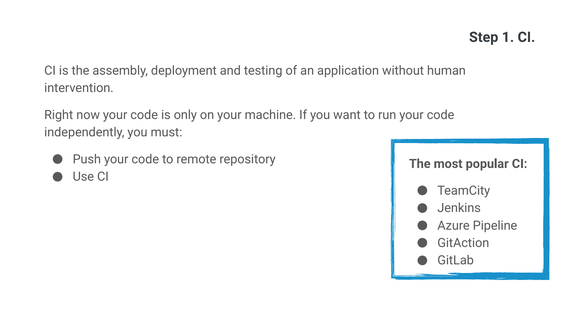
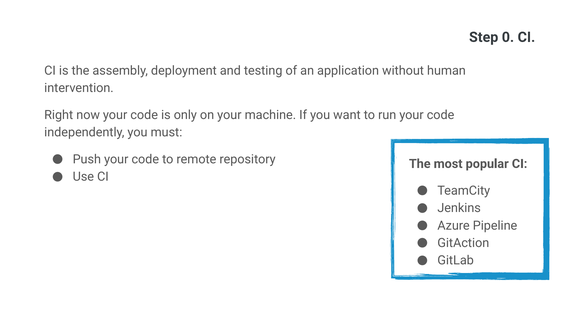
1: 1 -> 0
